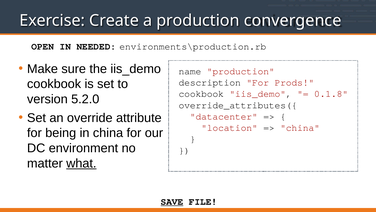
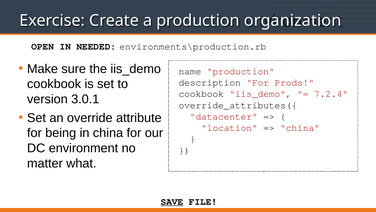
convergence: convergence -> organization
0.1.8: 0.1.8 -> 7.2.4
5.2.0: 5.2.0 -> 3.0.1
what underline: present -> none
